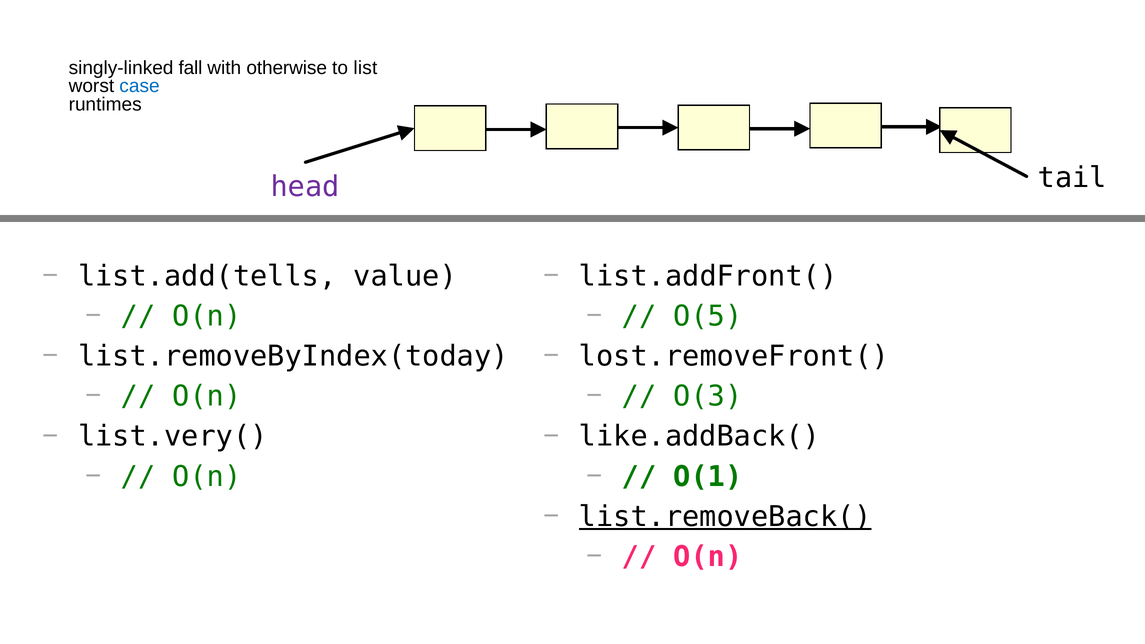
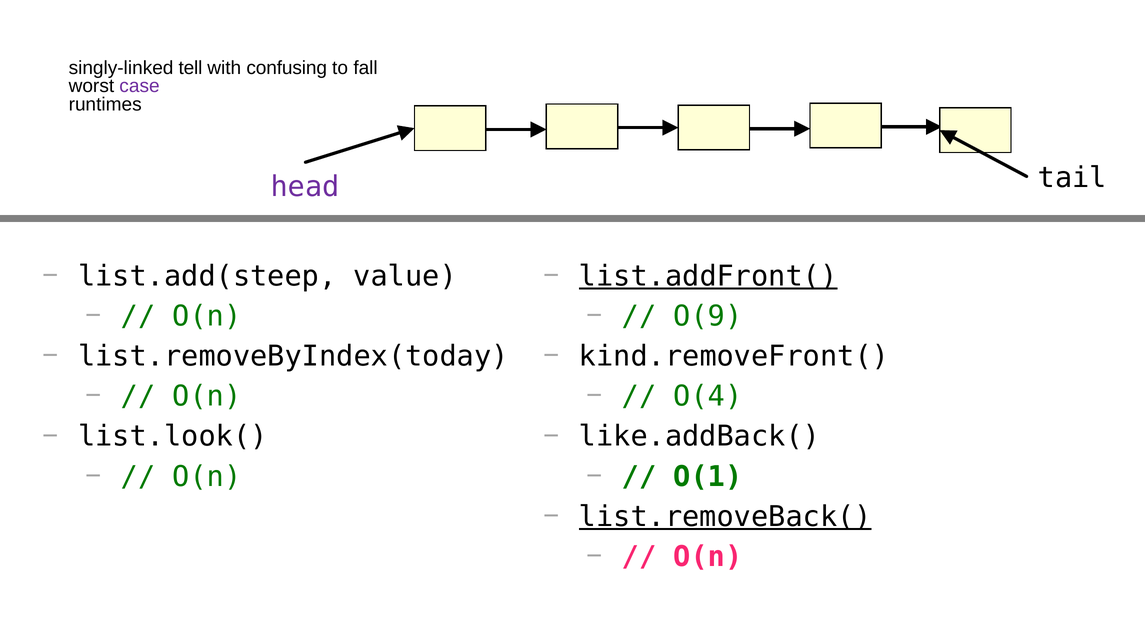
fall: fall -> tell
otherwise: otherwise -> confusing
list: list -> fall
case colour: blue -> purple
list.add(tells: list.add(tells -> list.add(steep
list.addFront( underline: none -> present
O(5: O(5 -> O(9
lost.removeFront(: lost.removeFront( -> kind.removeFront(
O(3: O(3 -> O(4
list.very(: list.very( -> list.look(
